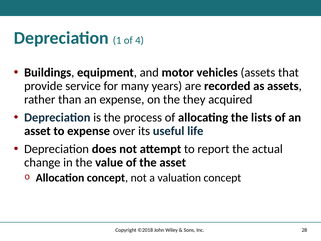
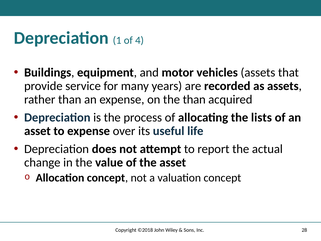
the they: they -> than
